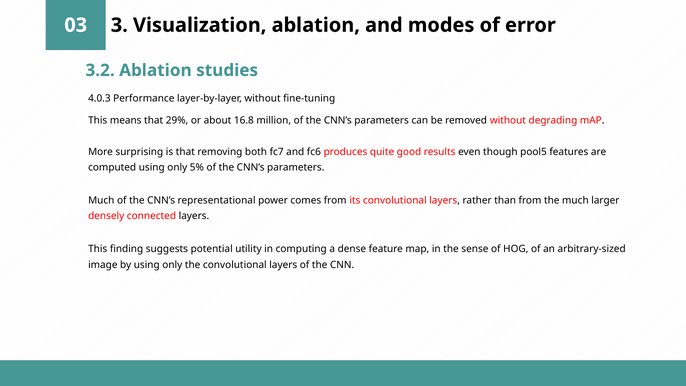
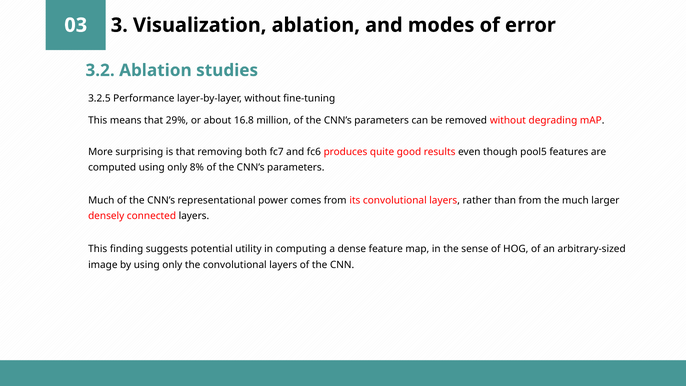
4.0.3: 4.0.3 -> 3.2.5
5%: 5% -> 8%
